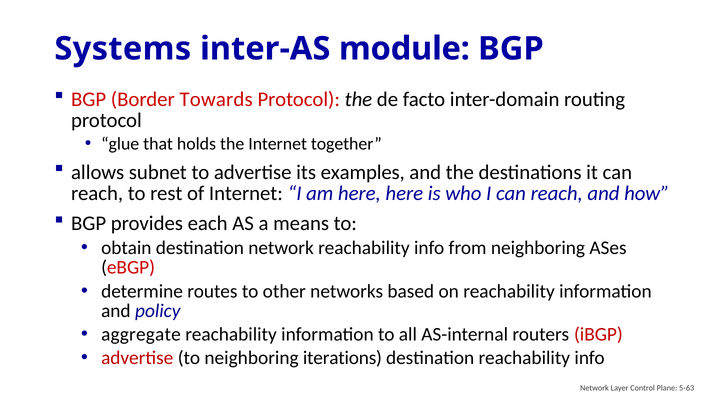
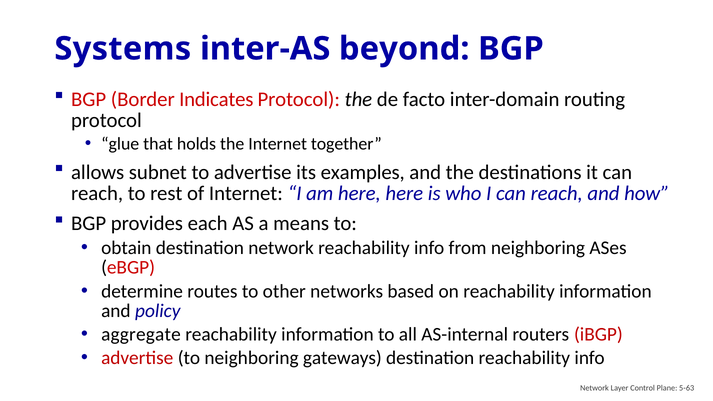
module: module -> beyond
Towards: Towards -> Indicates
iterations: iterations -> gateways
